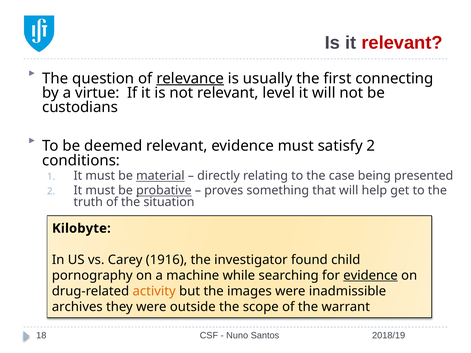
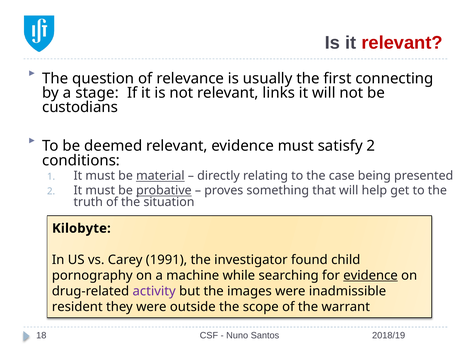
relevance underline: present -> none
virtue: virtue -> stage
level: level -> links
1916: 1916 -> 1991
activity colour: orange -> purple
archives: archives -> resident
